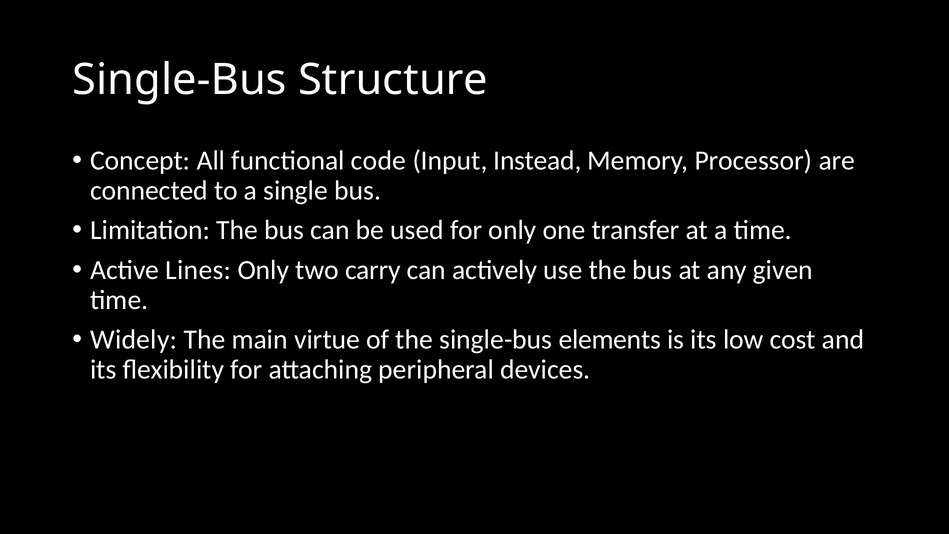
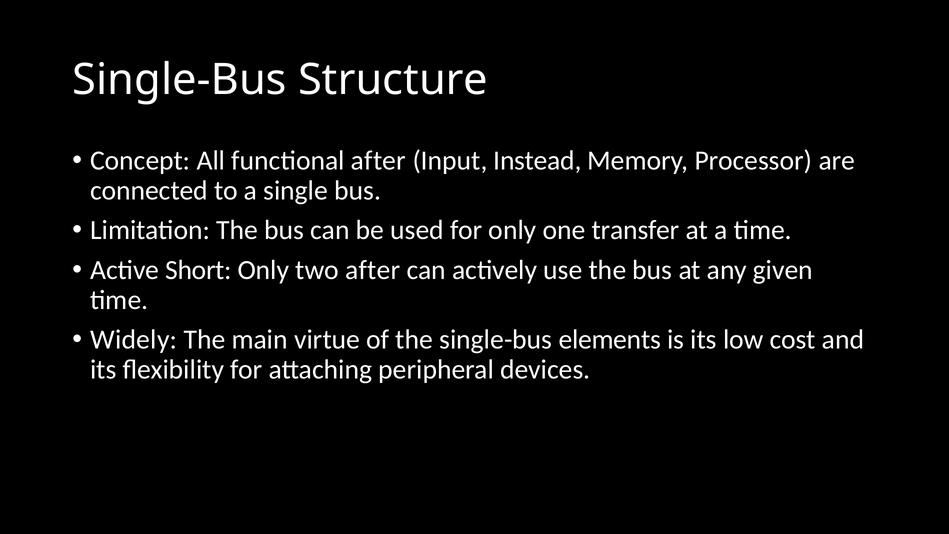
functional code: code -> after
Lines: Lines -> Short
two carry: carry -> after
